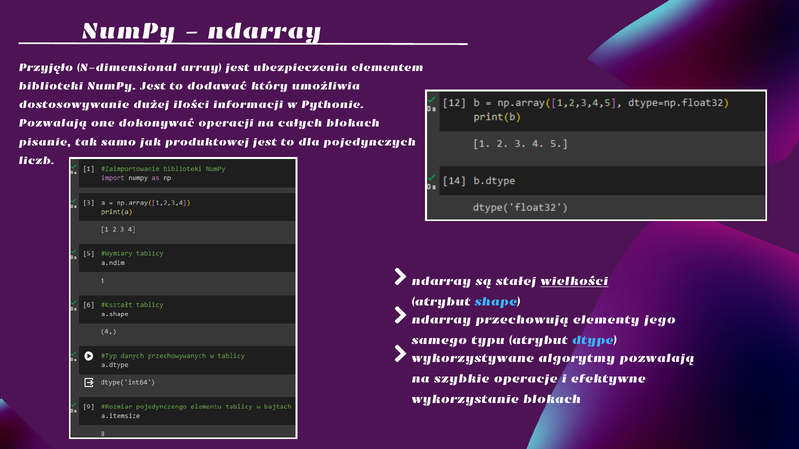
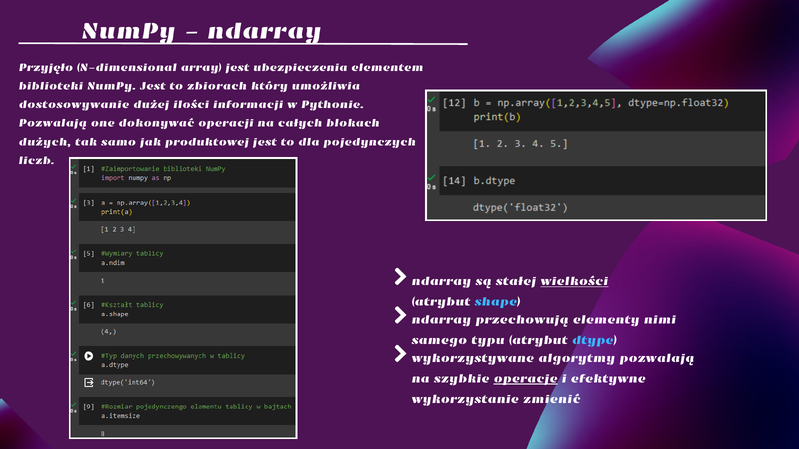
dodawać: dodawać -> zbiorach
pisanie: pisanie -> dużych
jego: jego -> nimi
operacje underline: none -> present
wykorzystanie blokach: blokach -> zmienić
